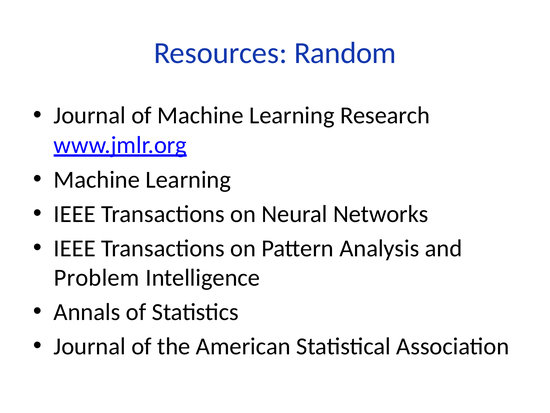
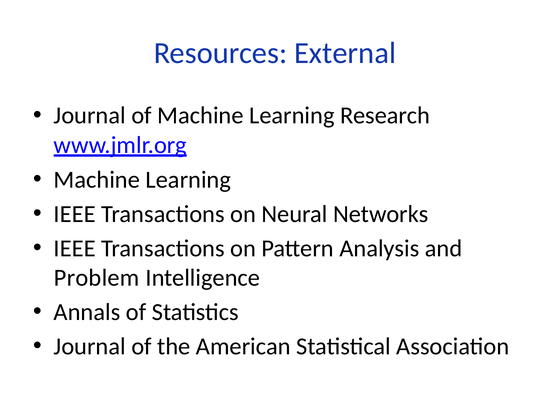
Random: Random -> External
